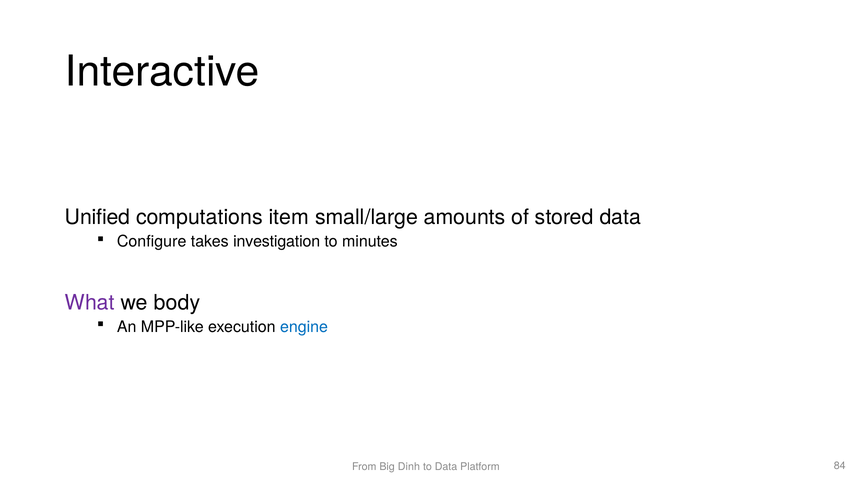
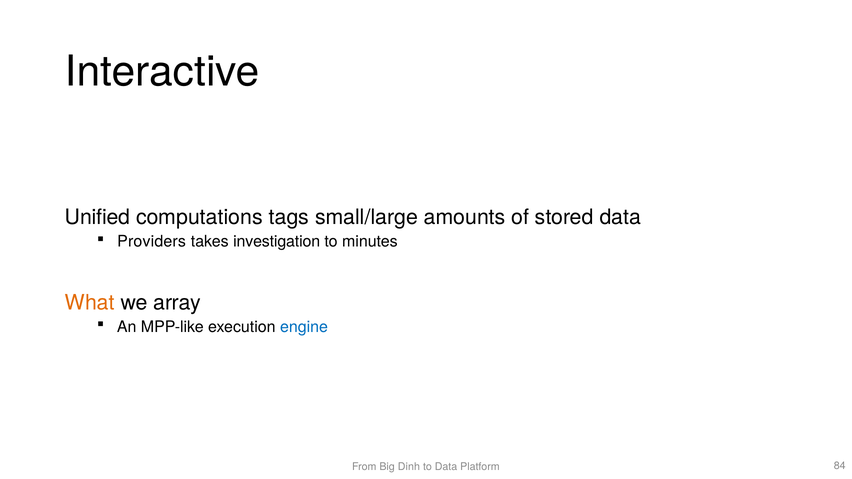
item: item -> tags
Configure: Configure -> Providers
What colour: purple -> orange
body: body -> array
